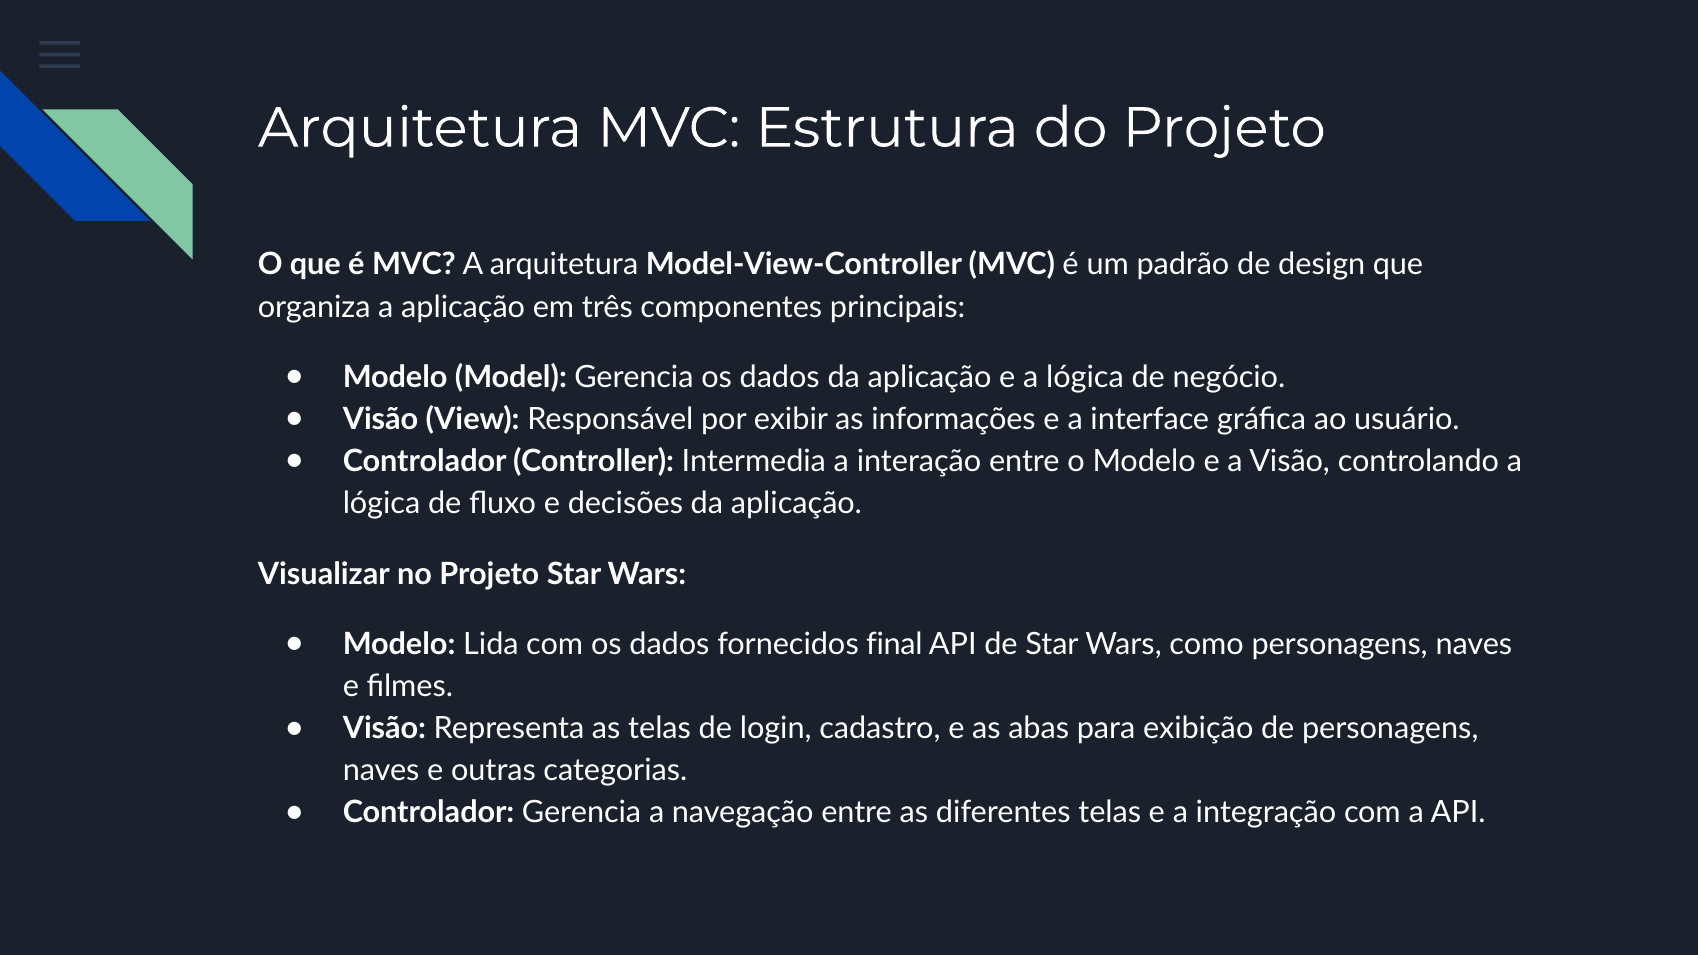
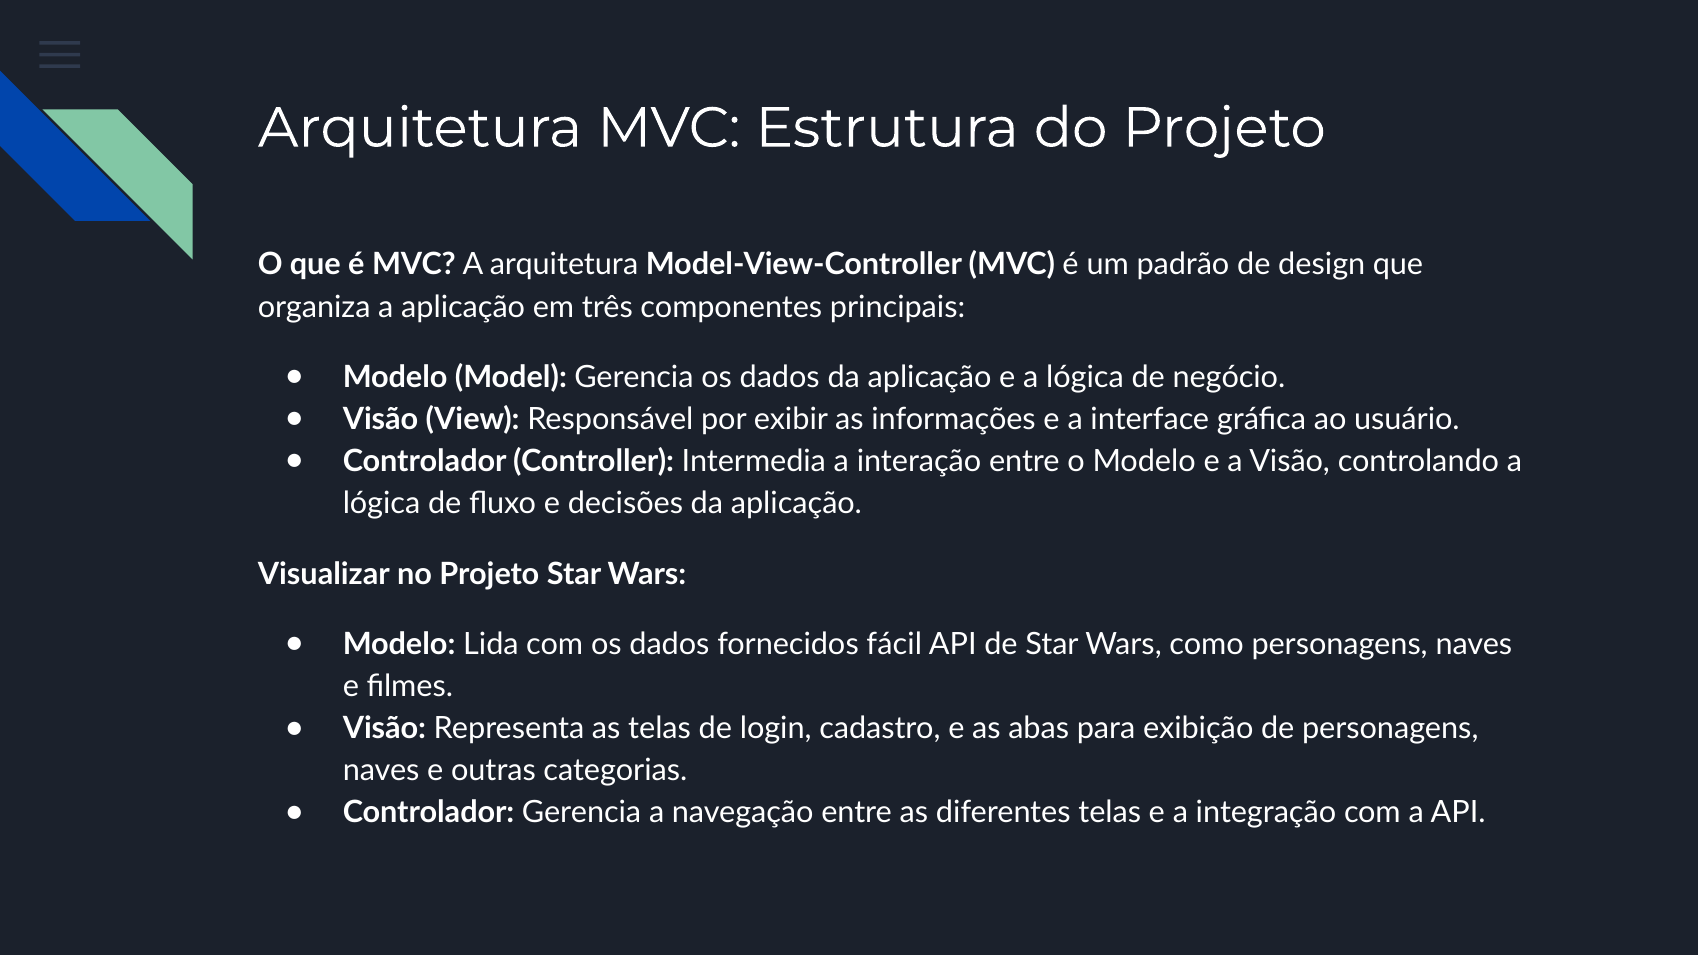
final: final -> fácil
